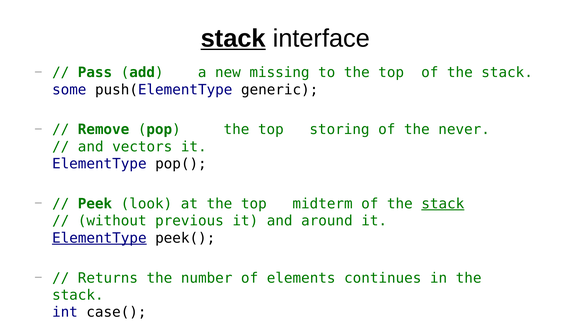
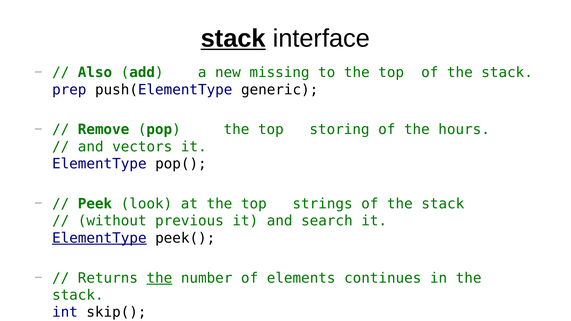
Pass: Pass -> Also
some: some -> prep
never: never -> hours
midterm: midterm -> strings
stack at (443, 204) underline: present -> none
around: around -> search
the at (159, 278) underline: none -> present
case(: case( -> skip(
